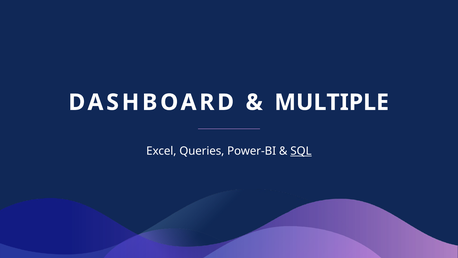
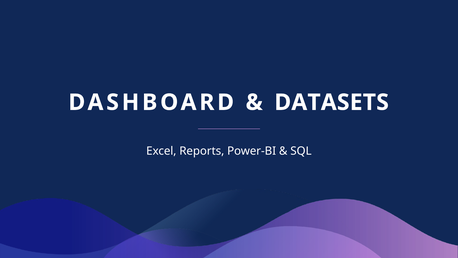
MULTIPLE: MULTIPLE -> DATASETS
Queries: Queries -> Reports
SQL underline: present -> none
